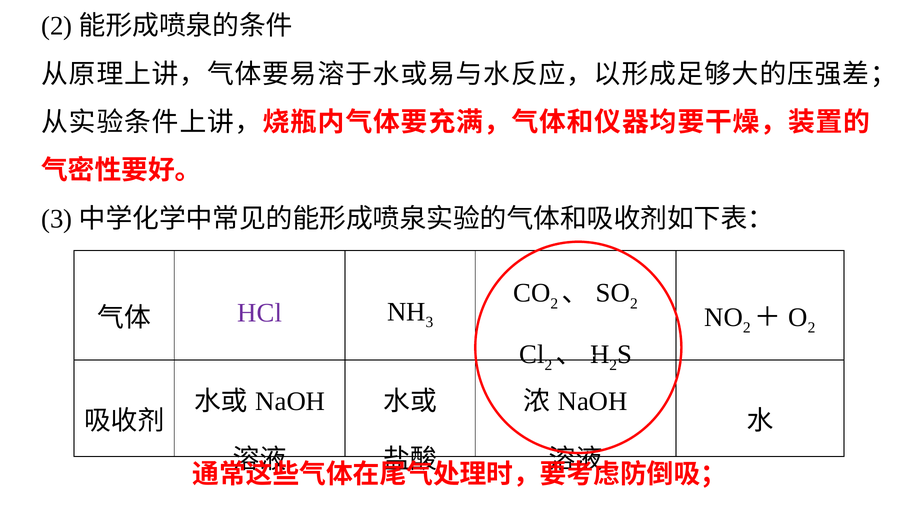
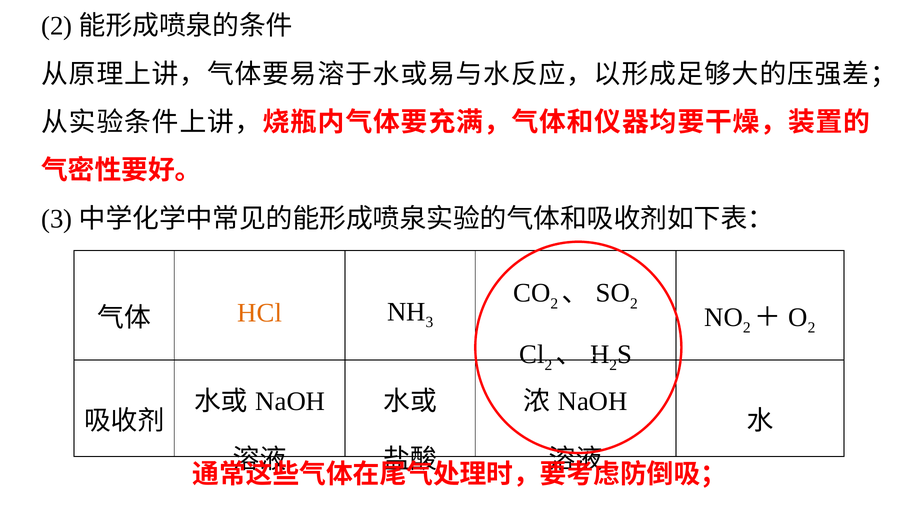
HCl colour: purple -> orange
